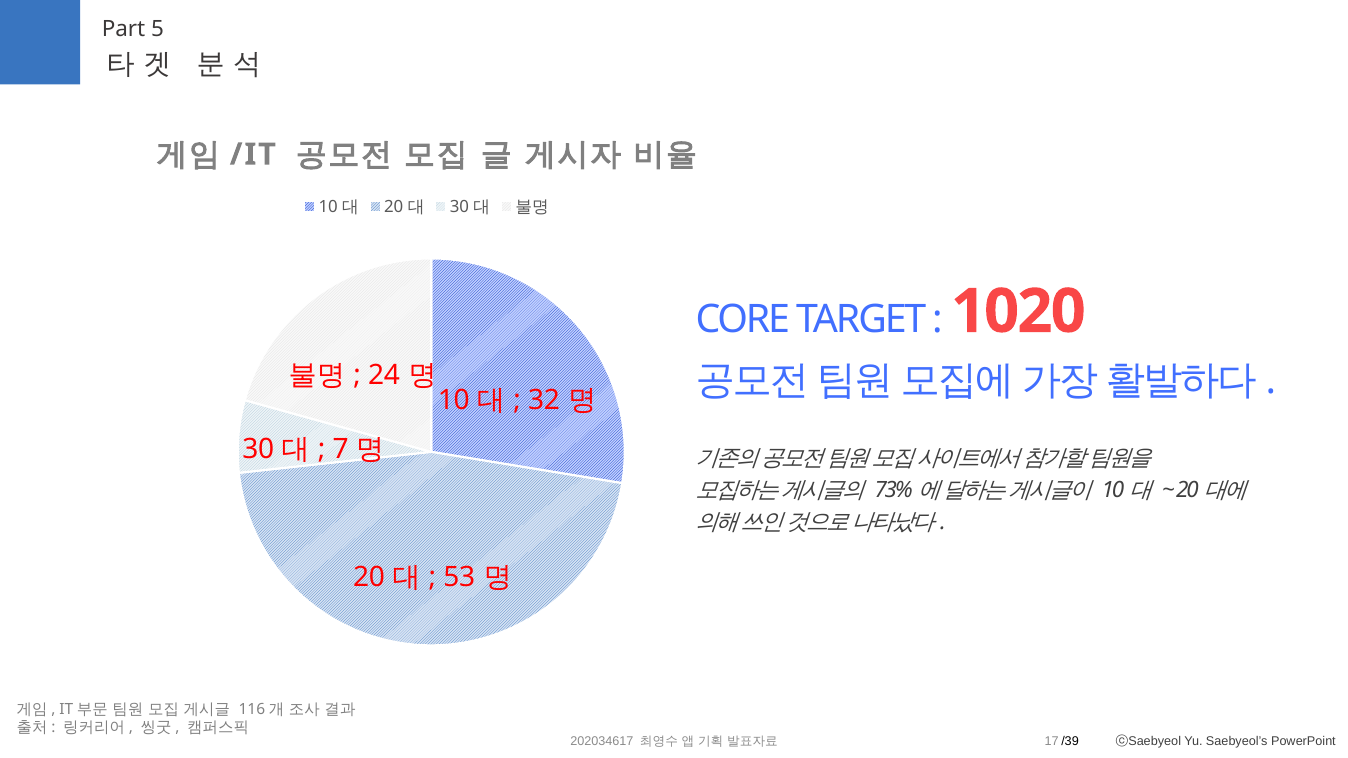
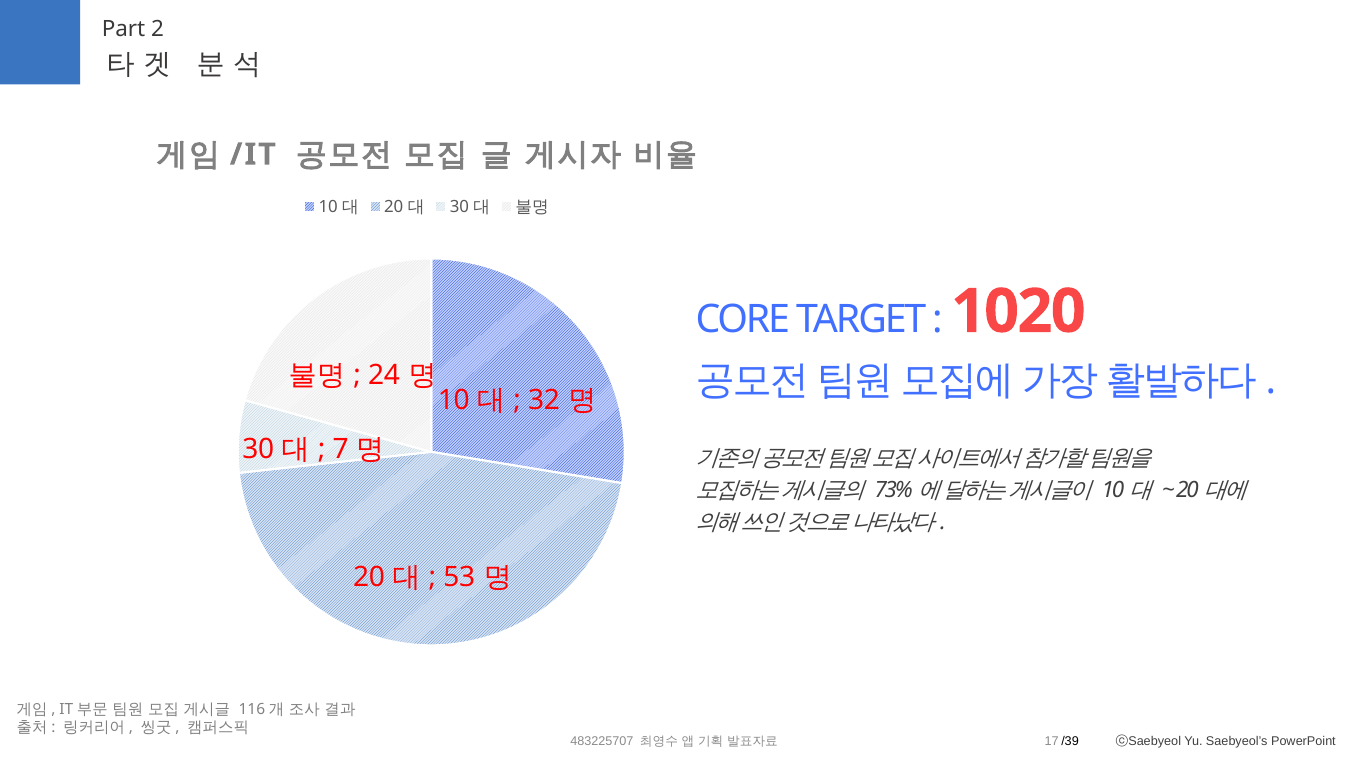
5: 5 -> 2
202034617: 202034617 -> 483225707
